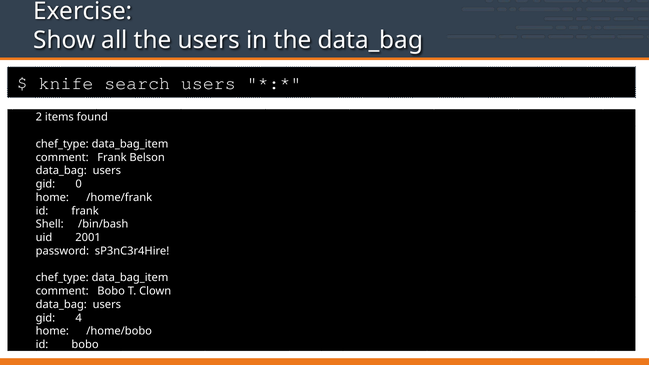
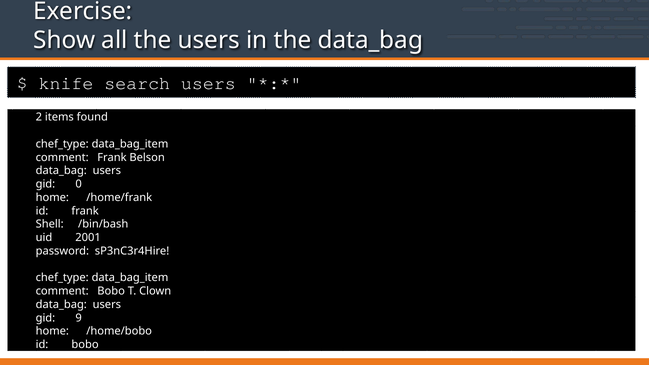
4: 4 -> 9
